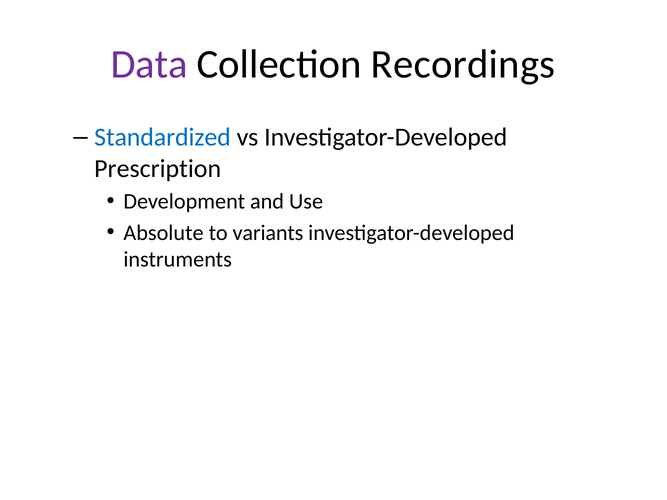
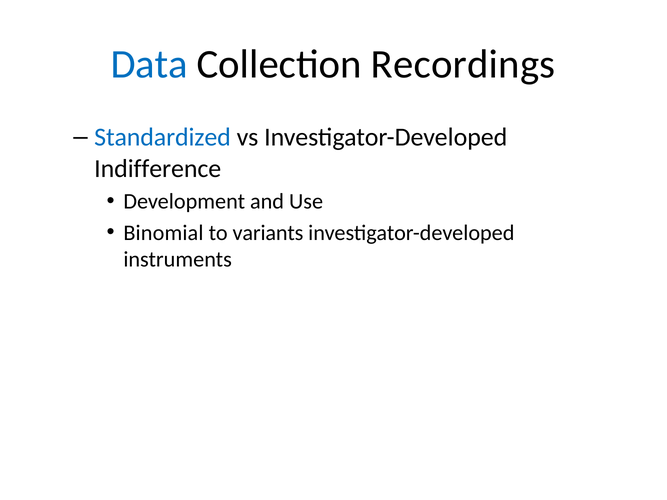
Data colour: purple -> blue
Prescription: Prescription -> Indifference
Absolute: Absolute -> Binomial
